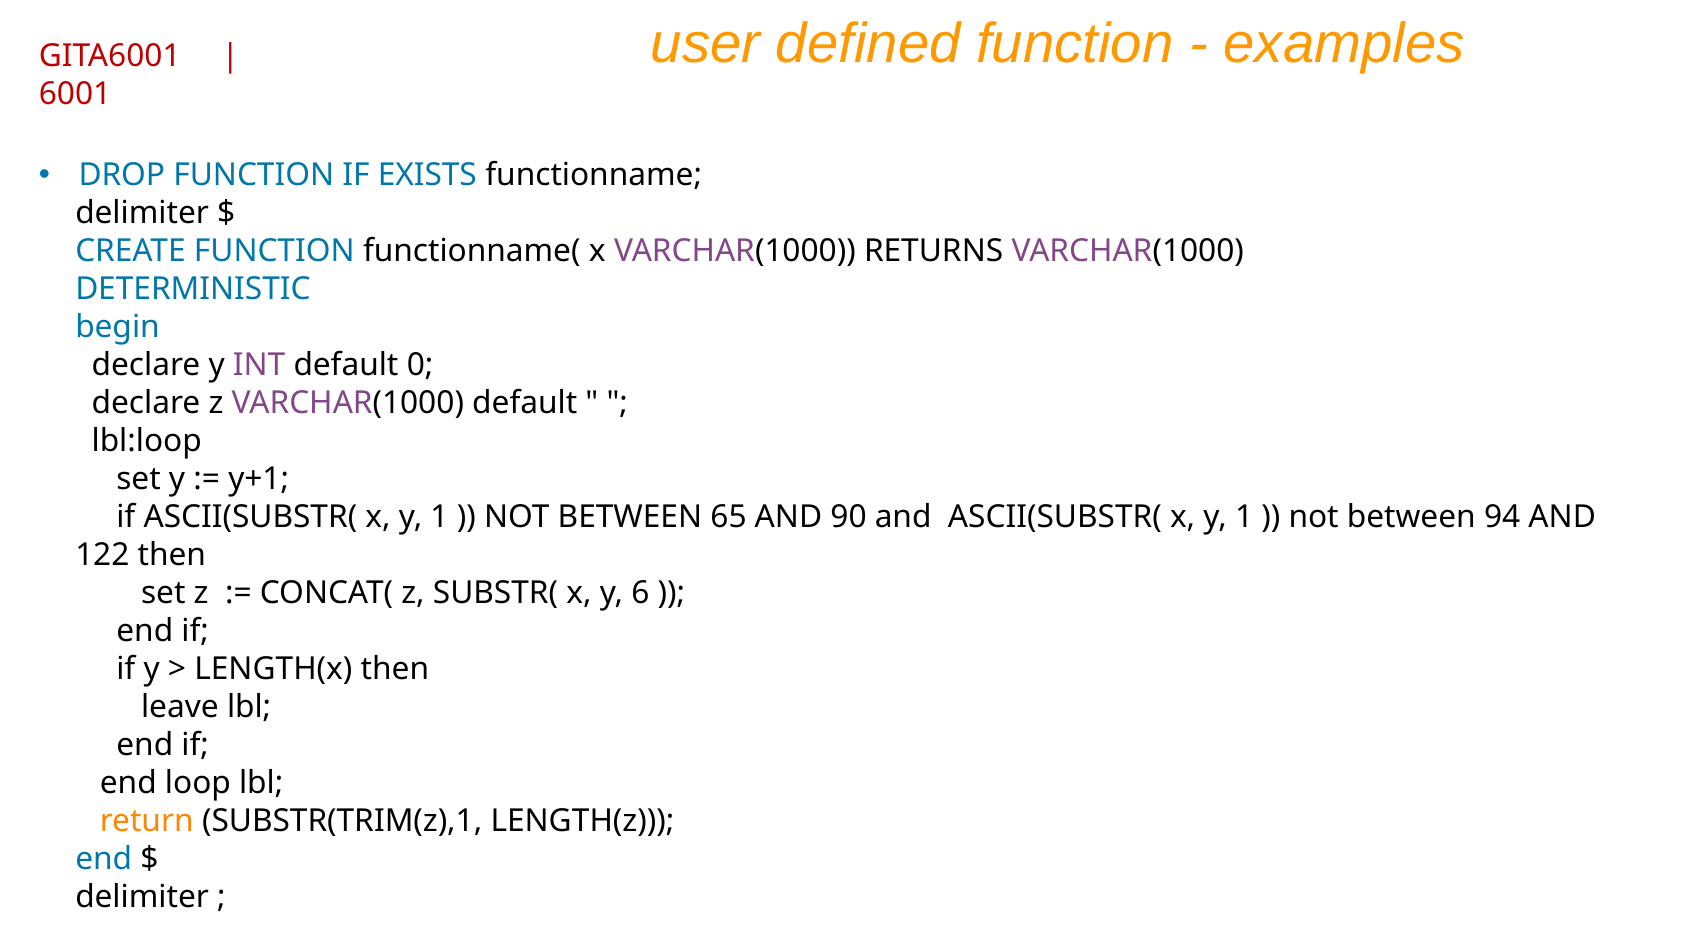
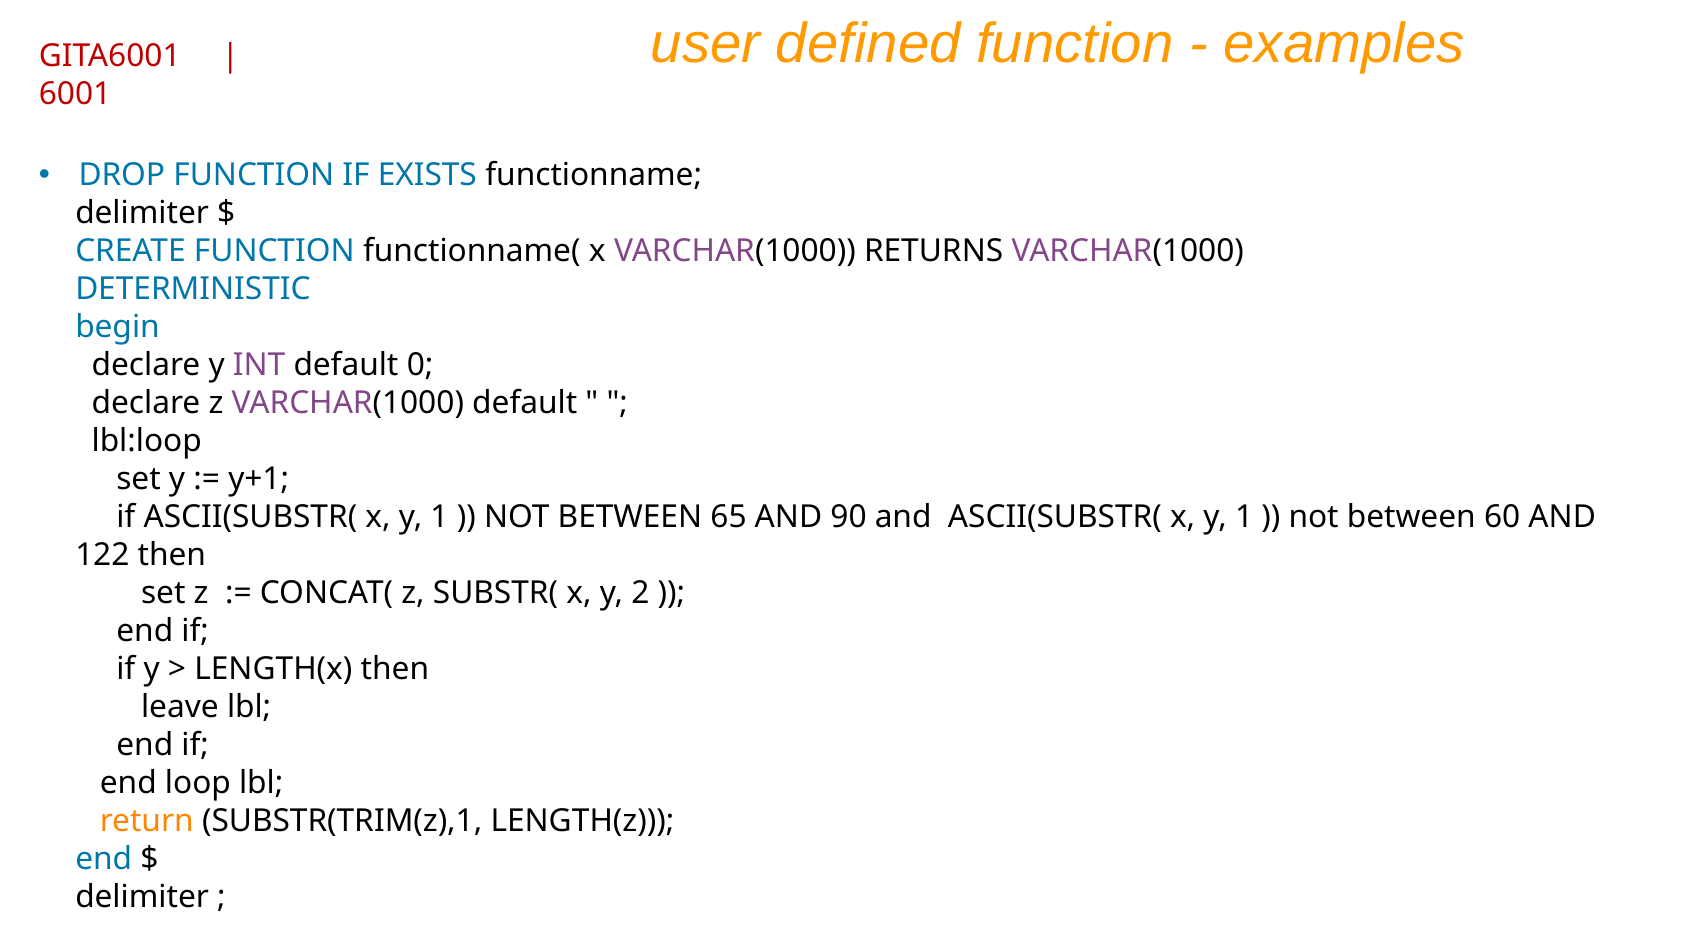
94: 94 -> 60
6: 6 -> 2
